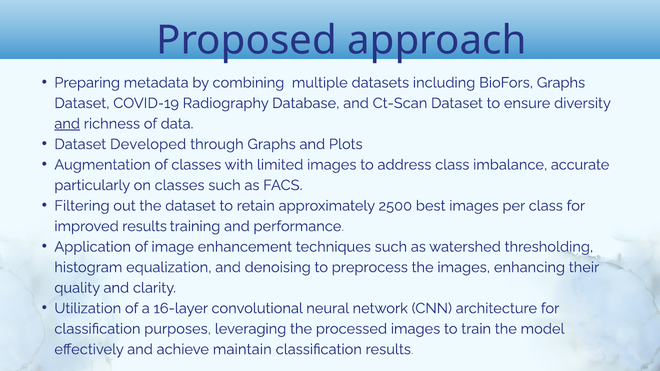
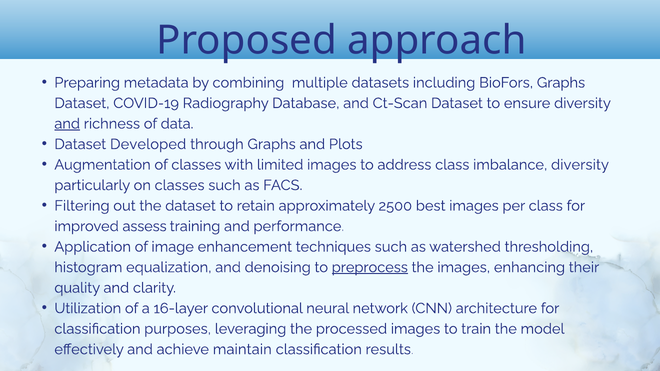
imbalance accurate: accurate -> diversity
improved results: results -> assess
preprocess underline: none -> present
